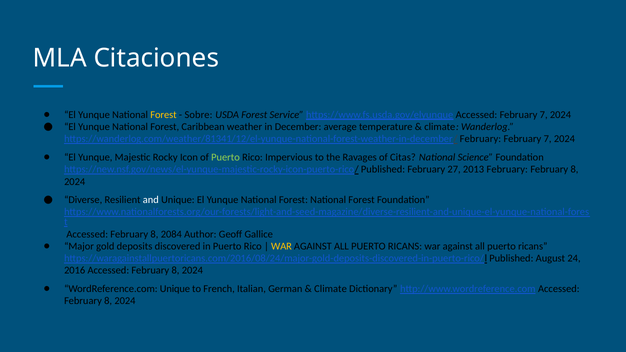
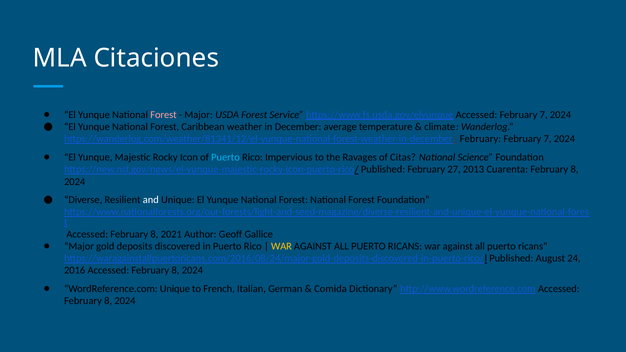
Forest at (163, 115) colour: yellow -> pink
Sobre at (199, 115): Sobre -> Major
Puerto at (226, 157) colour: light green -> light blue
2013 February: February -> Cuarenta
2084: 2084 -> 2021
Climate at (331, 289): Climate -> Comida
